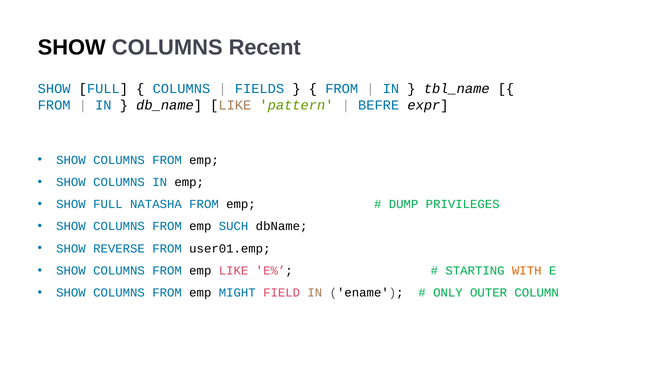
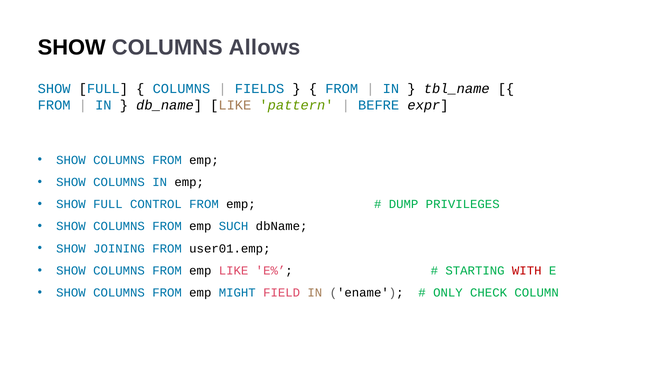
Recent: Recent -> Allows
NATASHA: NATASHA -> CONTROL
REVERSE: REVERSE -> JOINING
WITH colour: orange -> red
OUTER: OUTER -> CHECK
